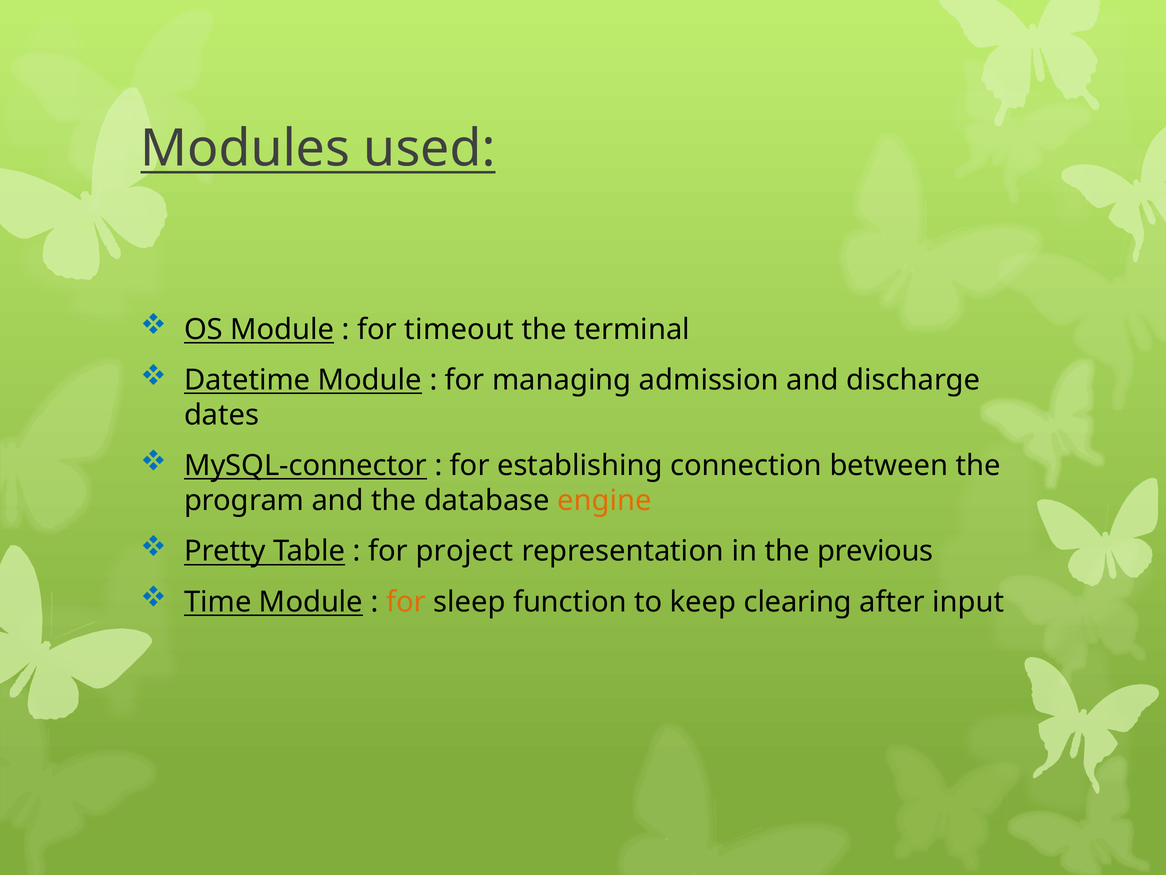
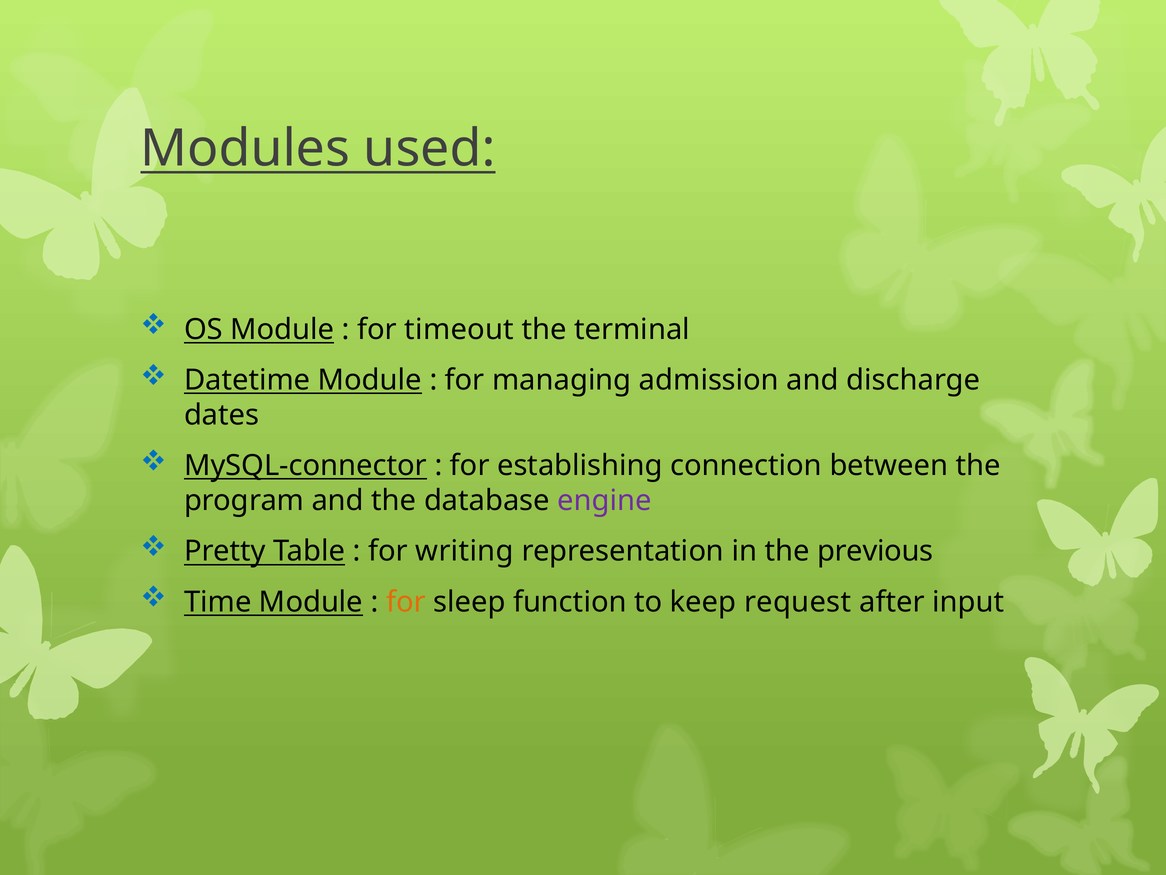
engine colour: orange -> purple
project: project -> writing
clearing: clearing -> request
